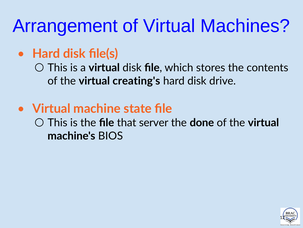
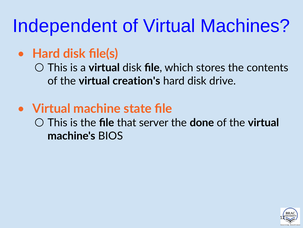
Arrangement: Arrangement -> Independent
creating's: creating's -> creation's
